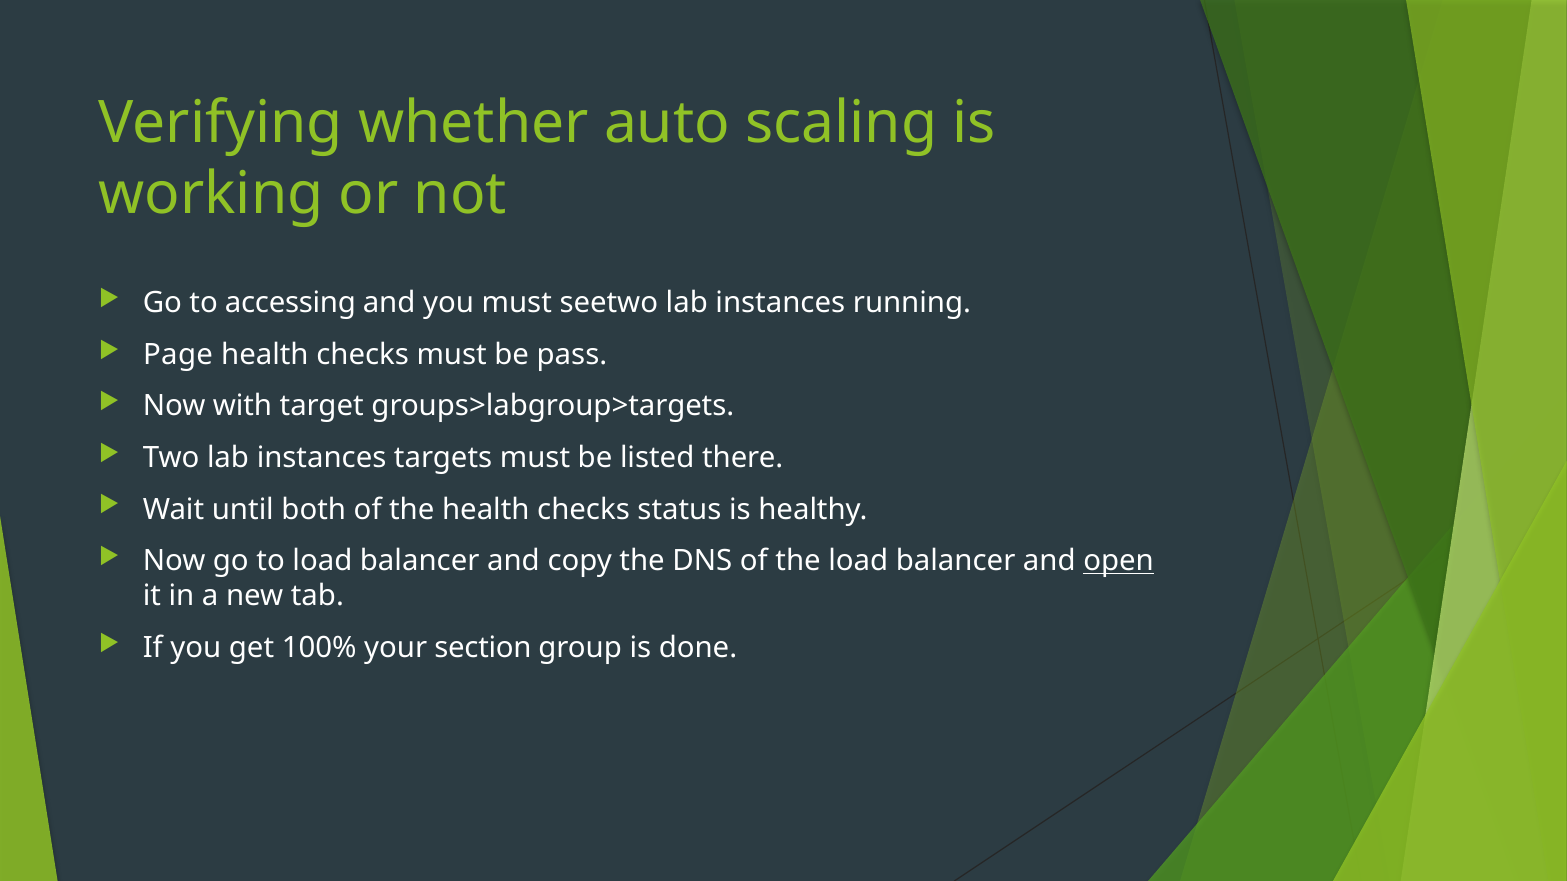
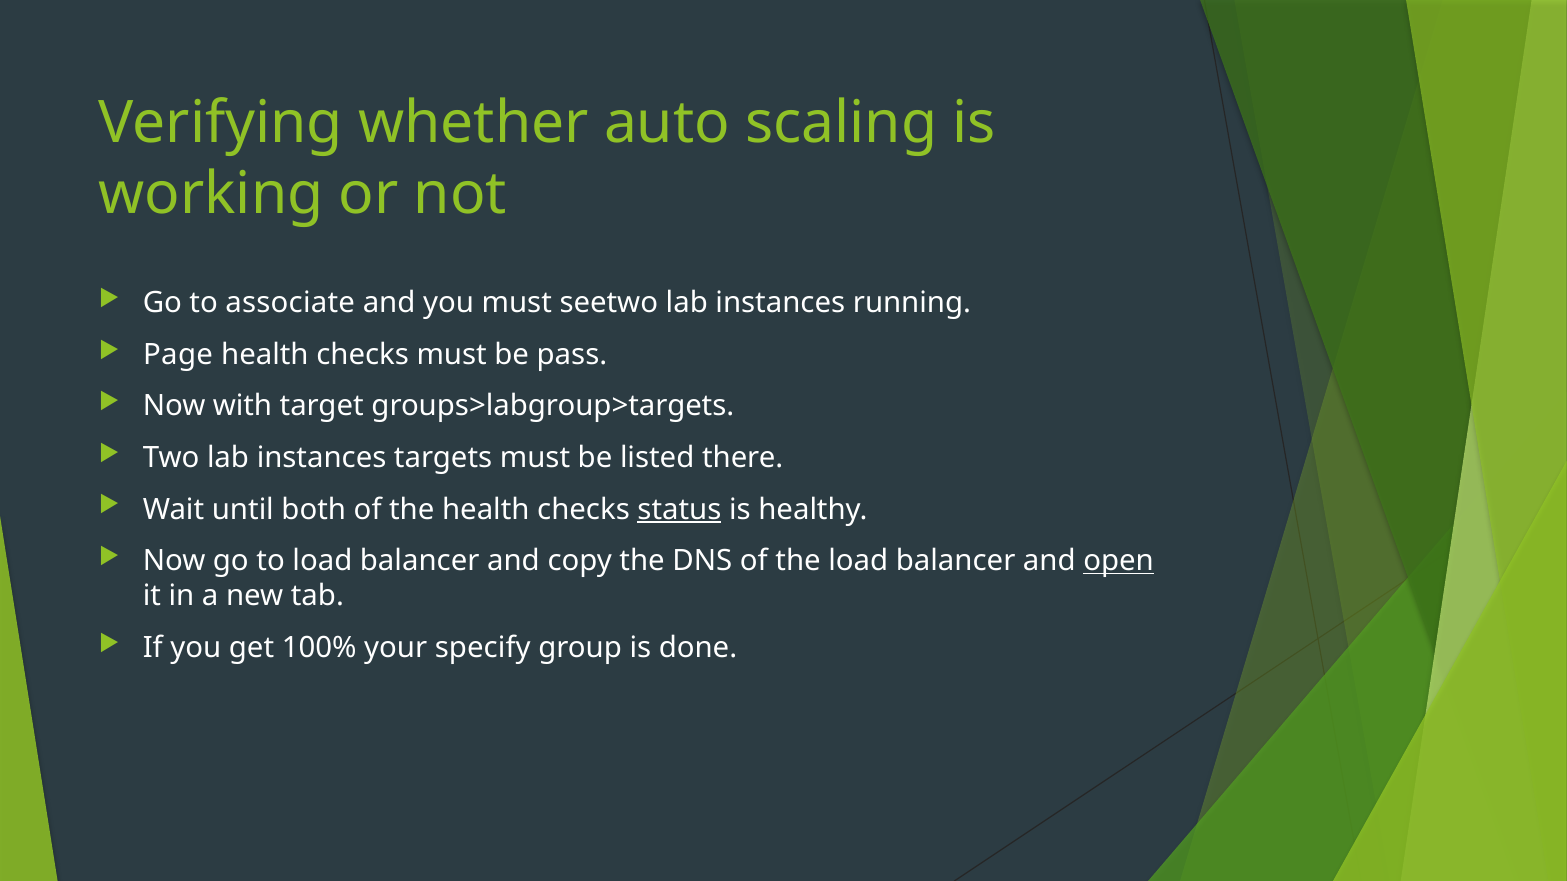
accessing: accessing -> associate
status underline: none -> present
section: section -> specify
